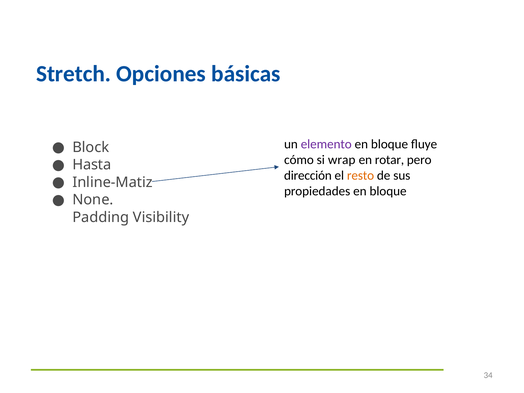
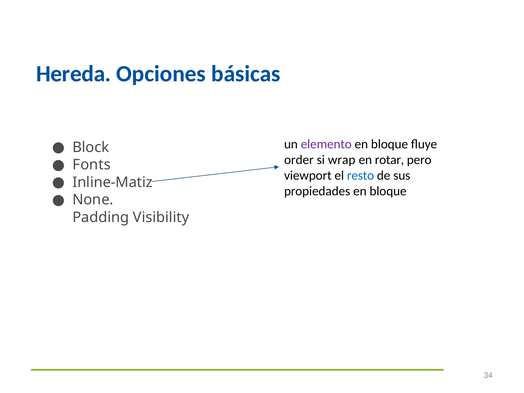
Stretch: Stretch -> Hereda
cómo: cómo -> order
Hasta: Hasta -> Fonts
dirección: dirección -> viewport
resto colour: orange -> blue
